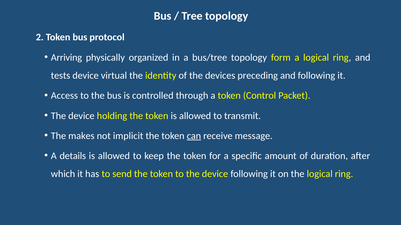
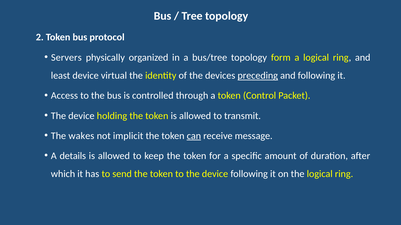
Arriving: Arriving -> Servers
tests: tests -> least
preceding underline: none -> present
makes: makes -> wakes
